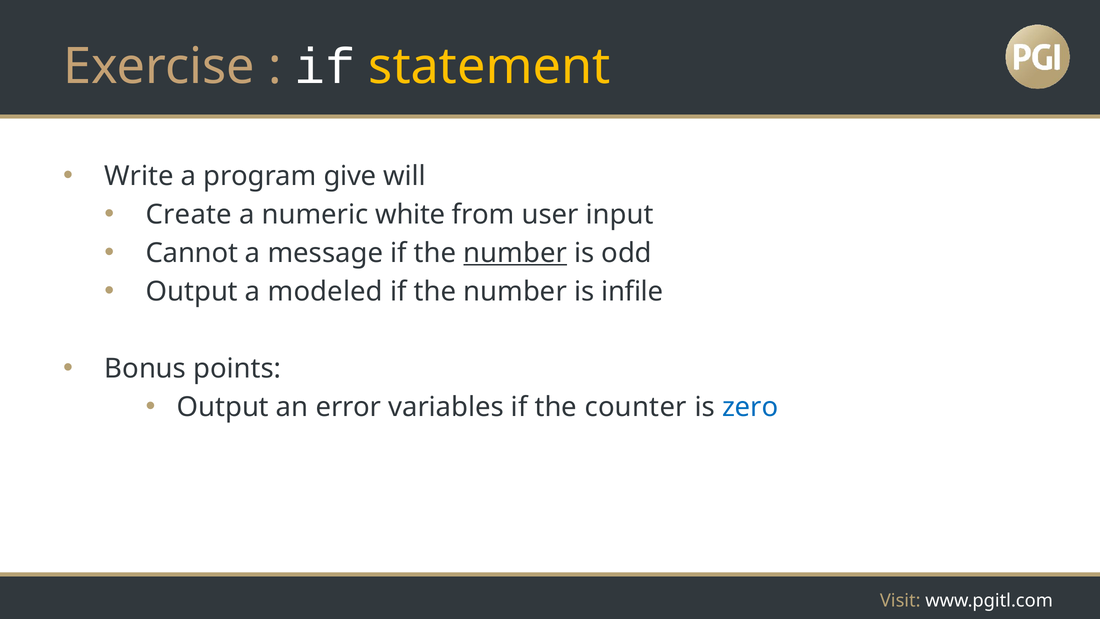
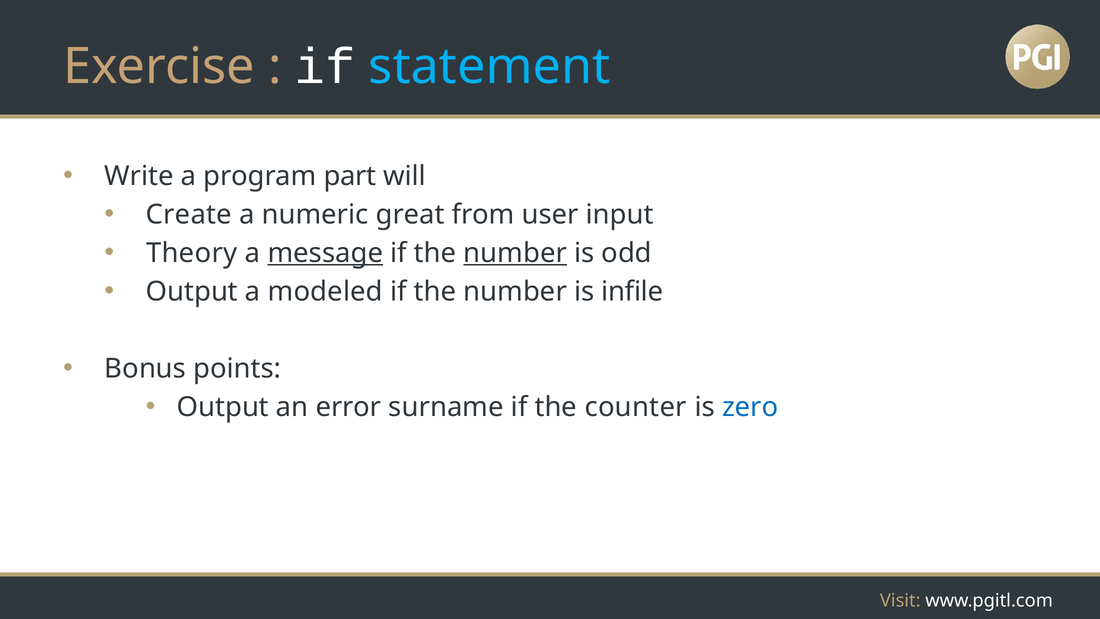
statement colour: yellow -> light blue
give: give -> part
white: white -> great
Cannot: Cannot -> Theory
message underline: none -> present
variables: variables -> surname
